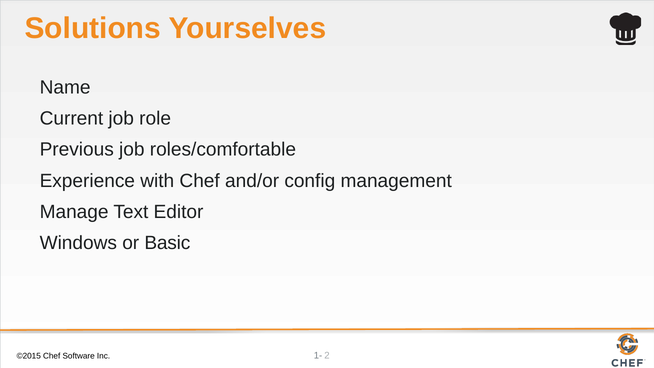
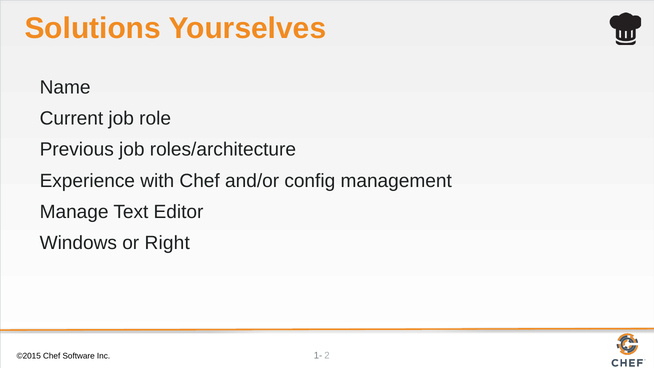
roles/comfortable: roles/comfortable -> roles/architecture
Basic: Basic -> Right
